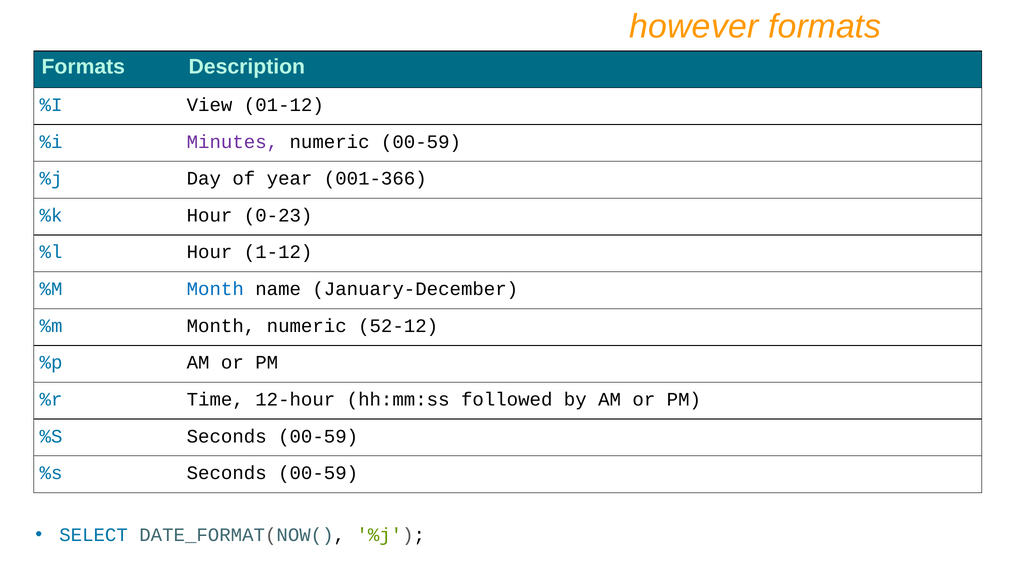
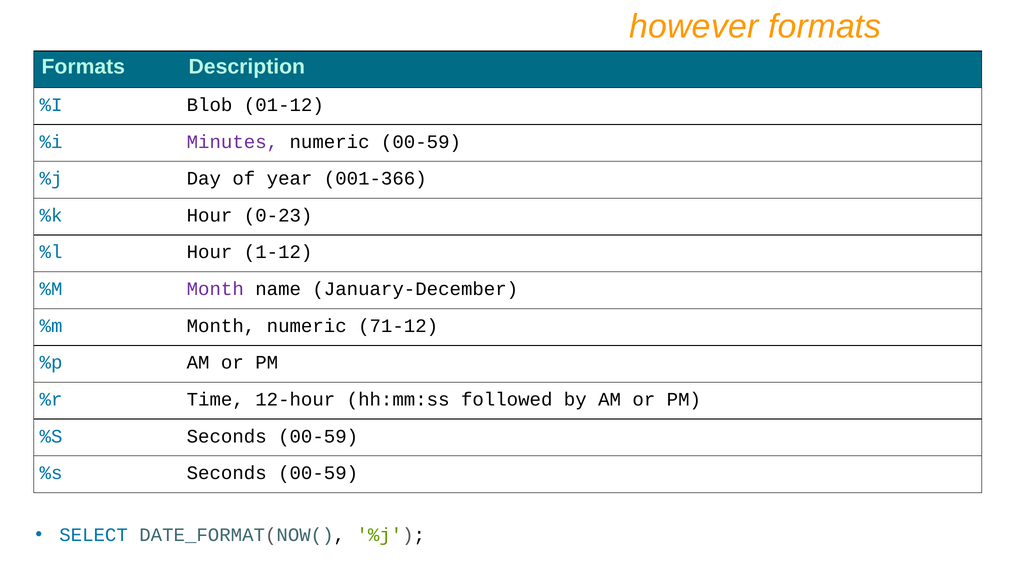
View: View -> Blob
Month at (215, 289) colour: blue -> purple
52-12: 52-12 -> 71-12
